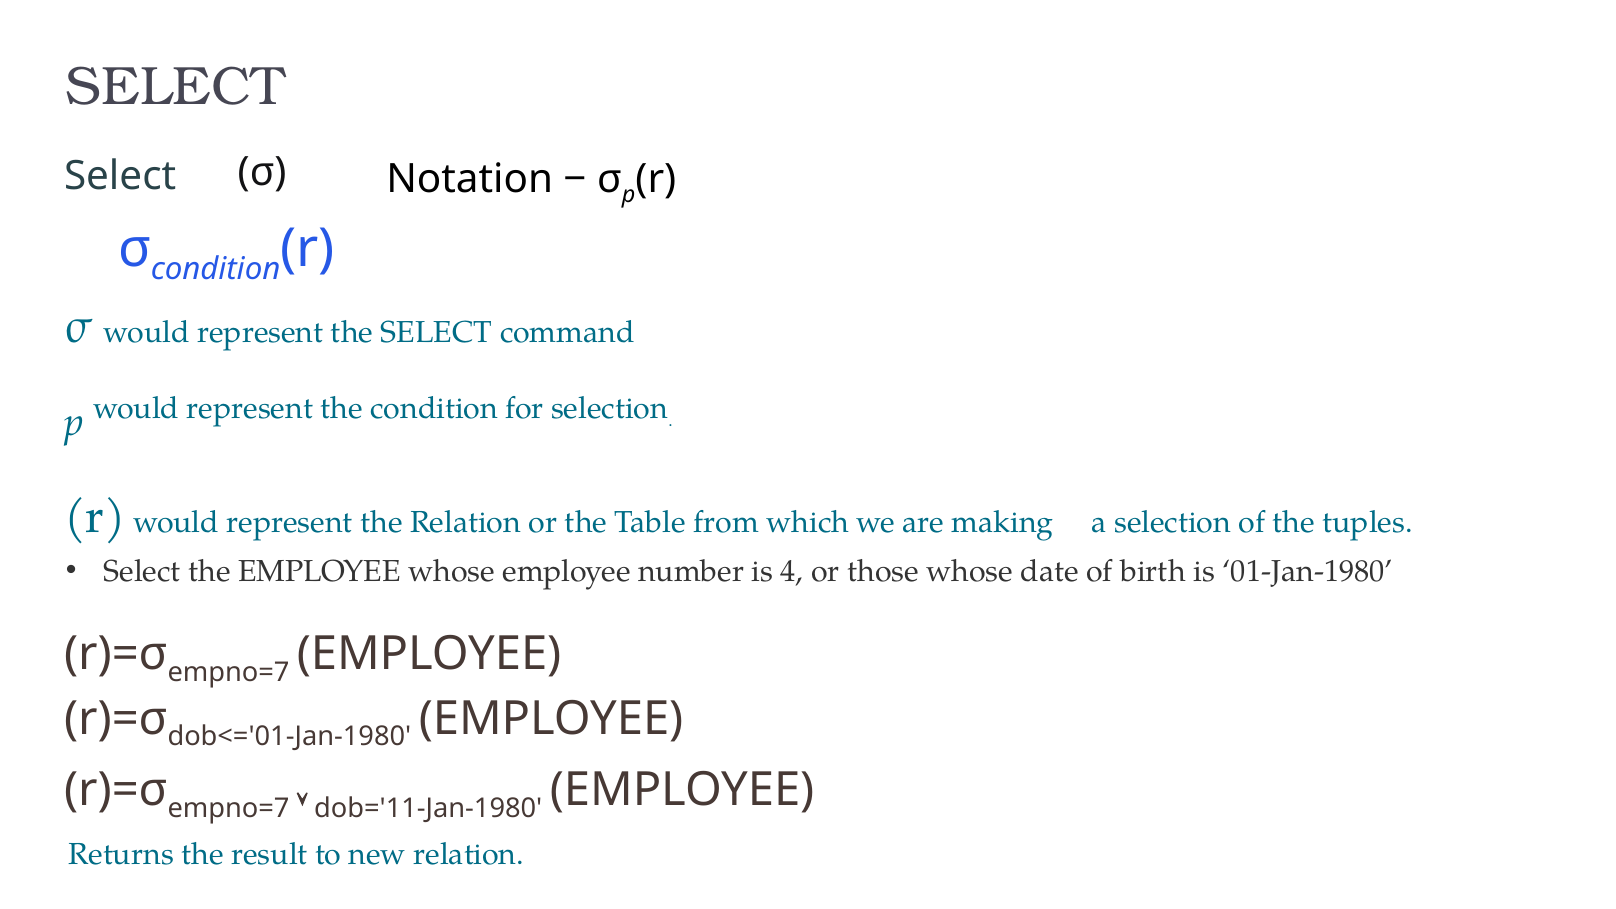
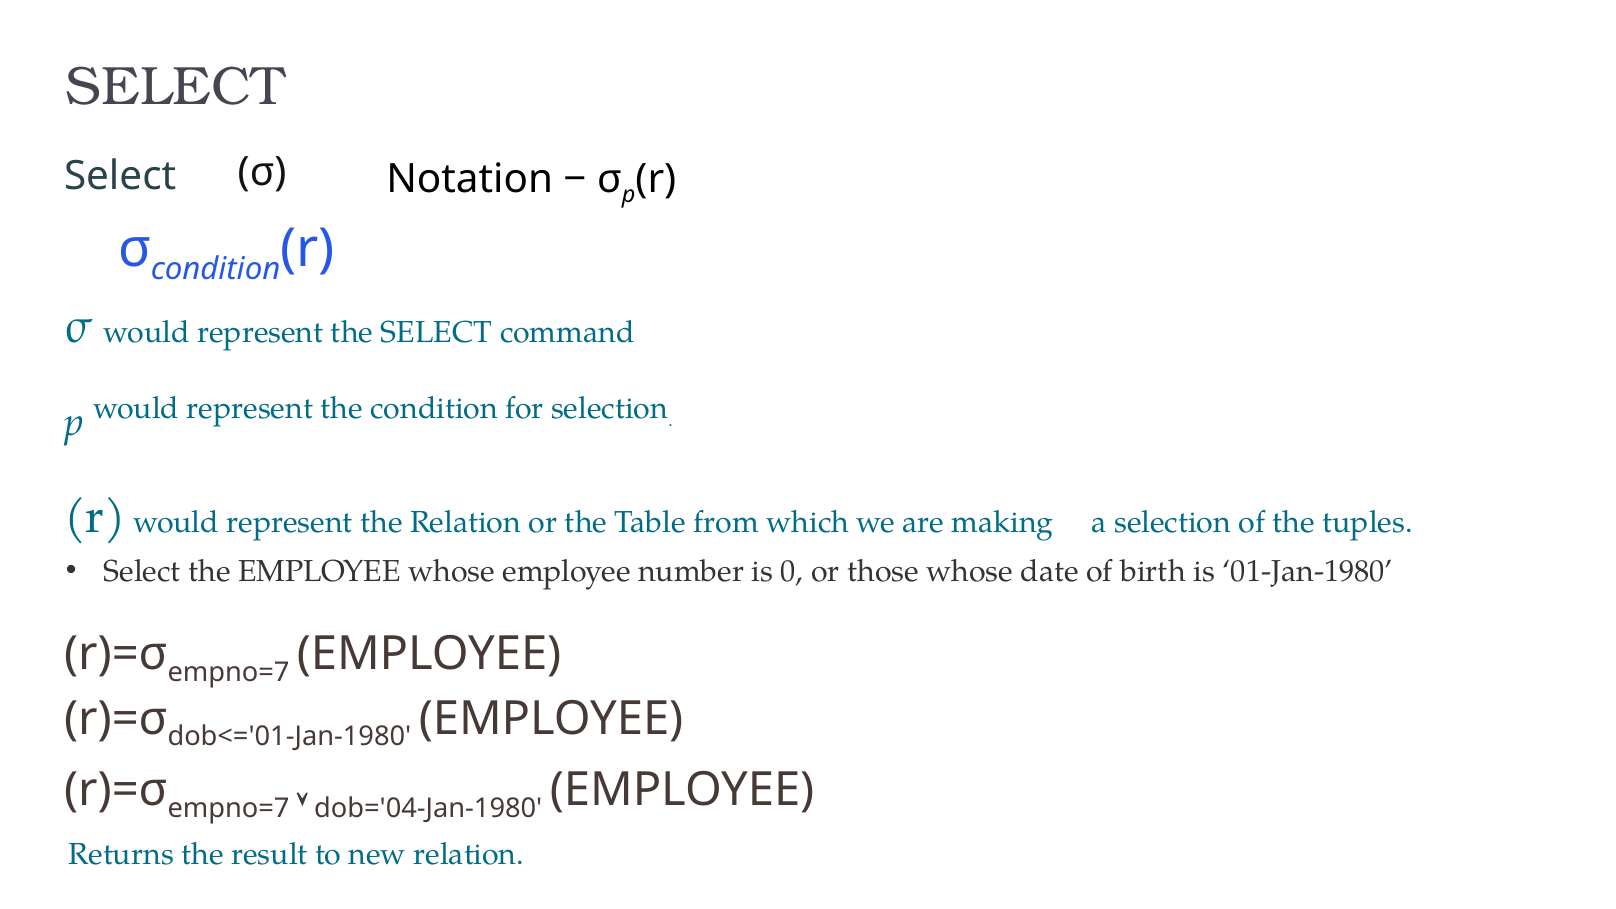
4: 4 -> 0
dob='11-Jan-1980: dob='11-Jan-1980 -> dob='04-Jan-1980
